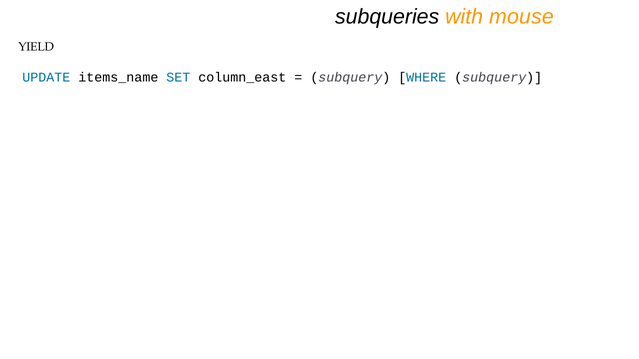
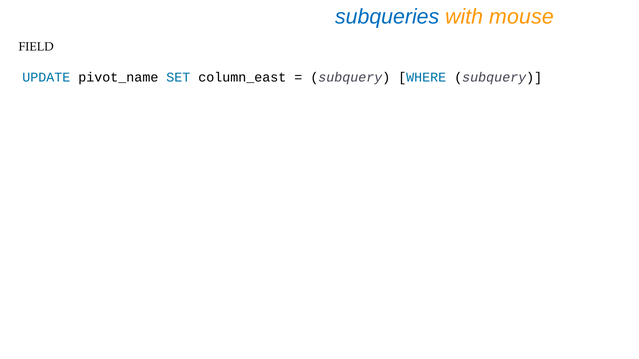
subqueries colour: black -> blue
YIELD: YIELD -> FIELD
items_name: items_name -> pivot_name
